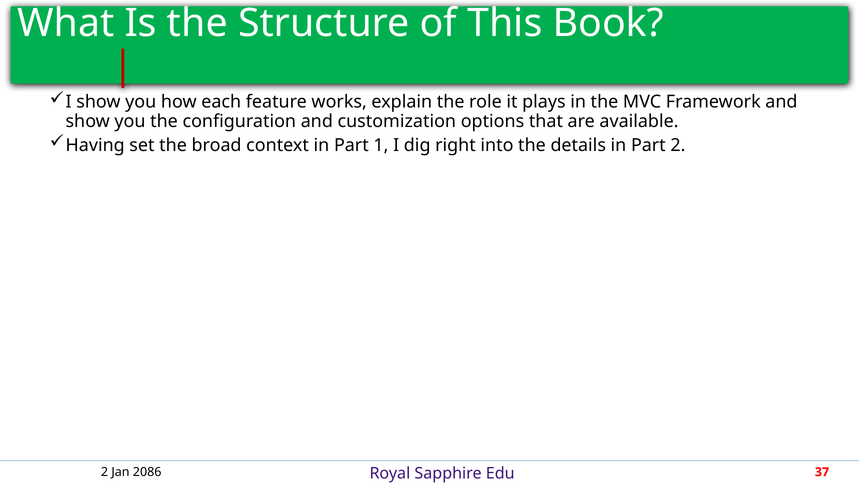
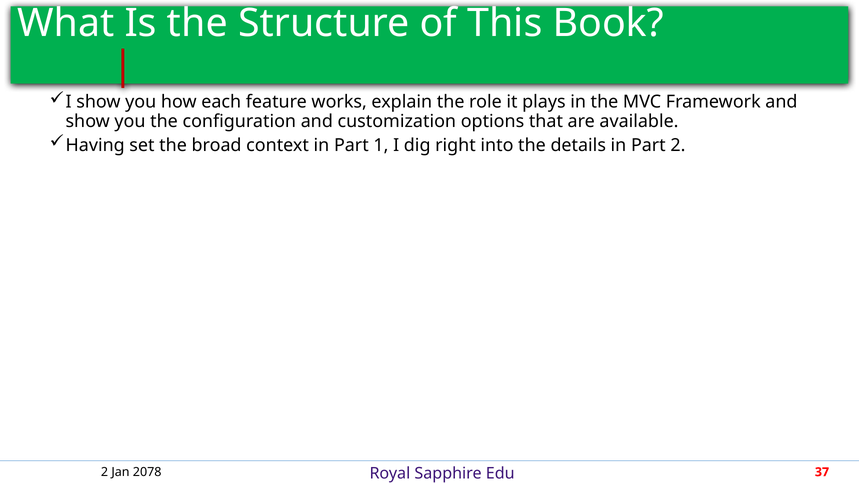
2086: 2086 -> 2078
